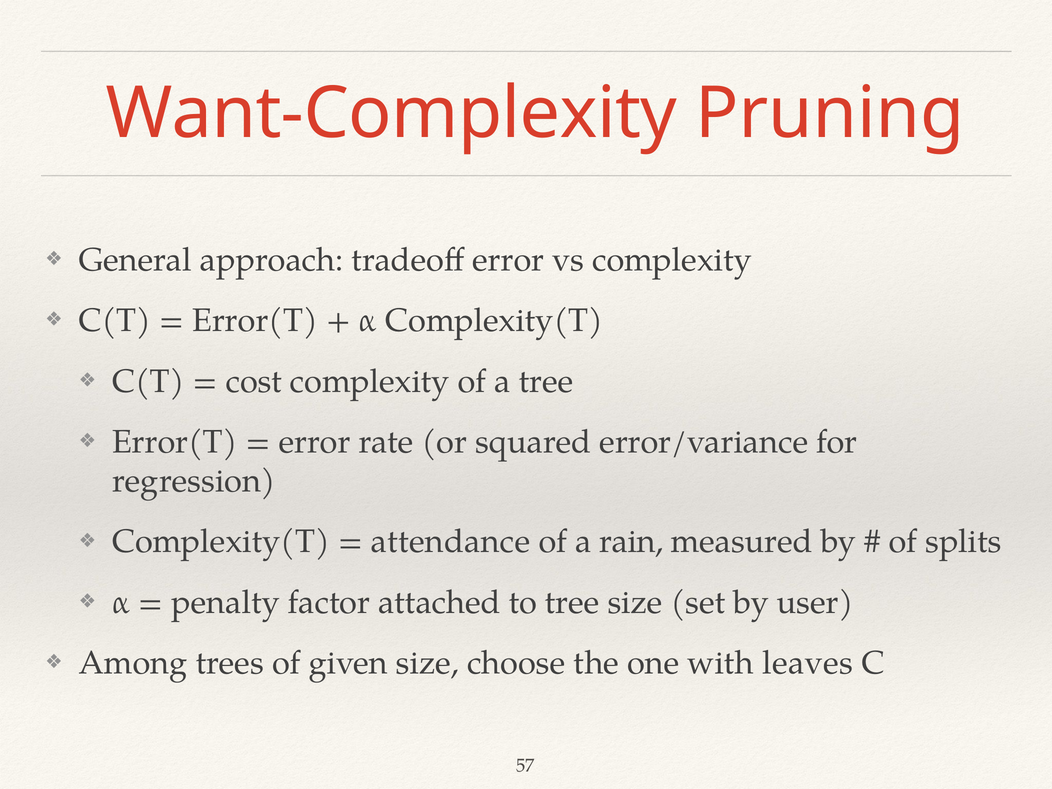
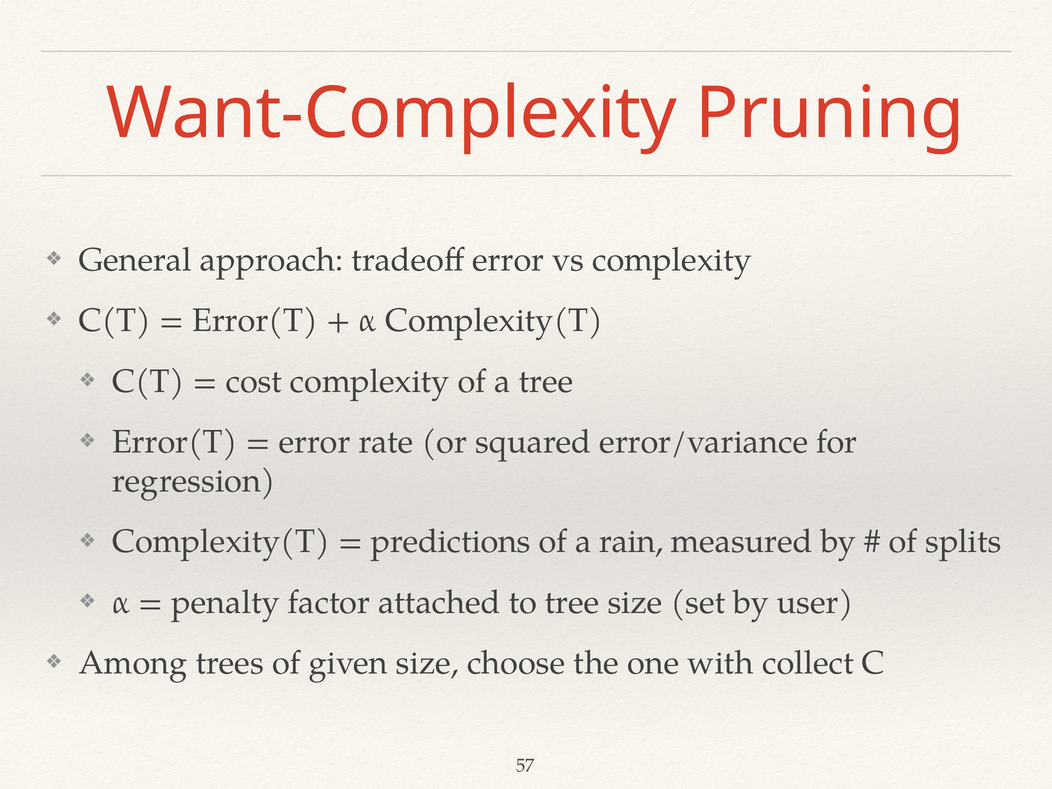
attendance: attendance -> predictions
leaves: leaves -> collect
